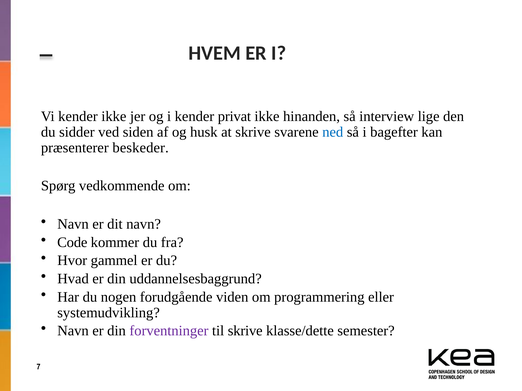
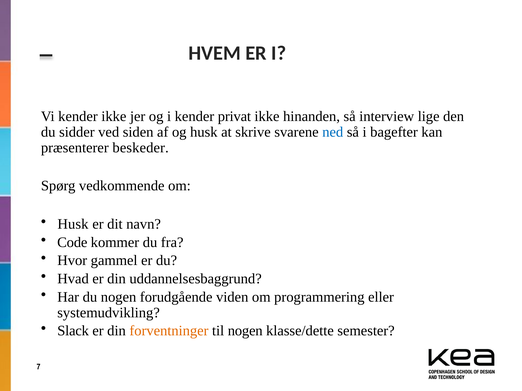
Navn at (73, 224): Navn -> Husk
Navn at (73, 331): Navn -> Slack
forventninger colour: purple -> orange
til skrive: skrive -> nogen
